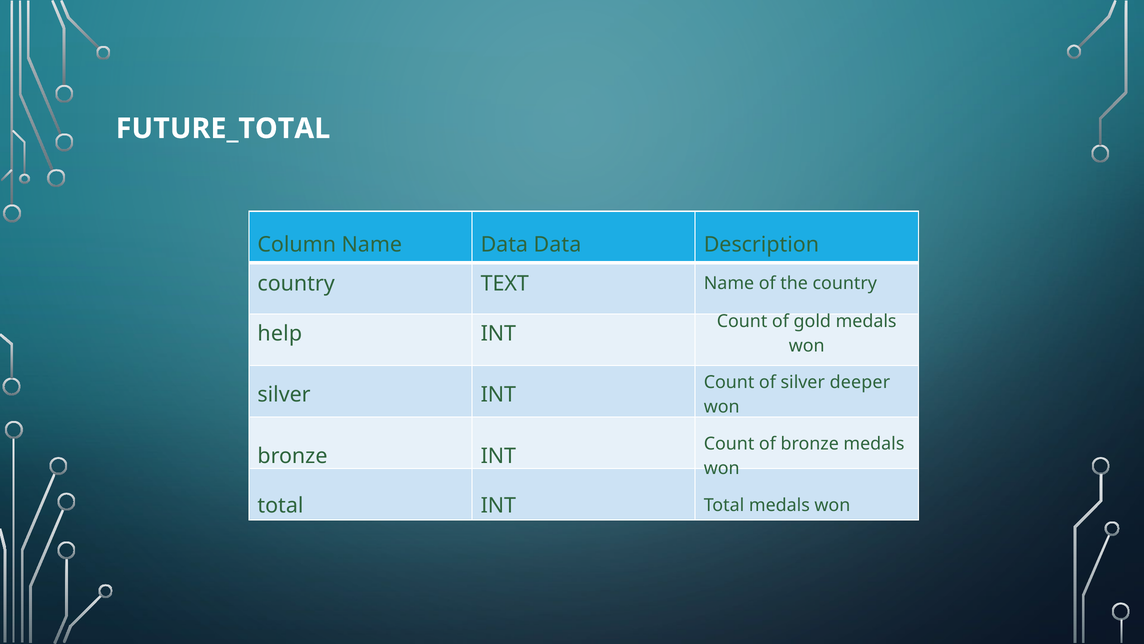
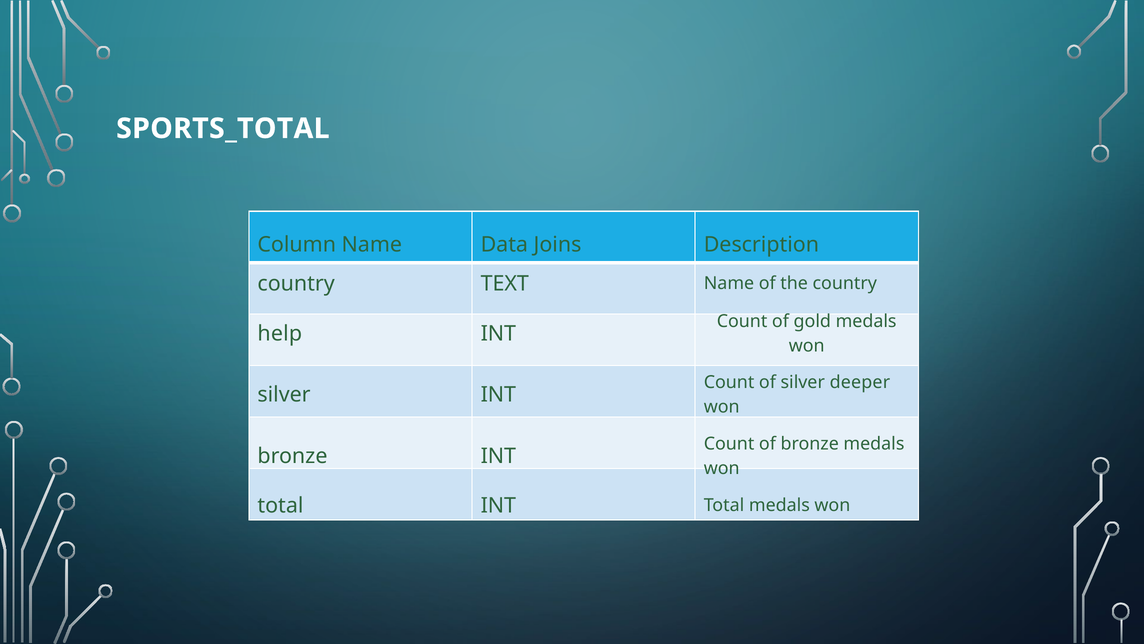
FUTURE_TOTAL: FUTURE_TOTAL -> SPORTS_TOTAL
Data Data: Data -> Joins
